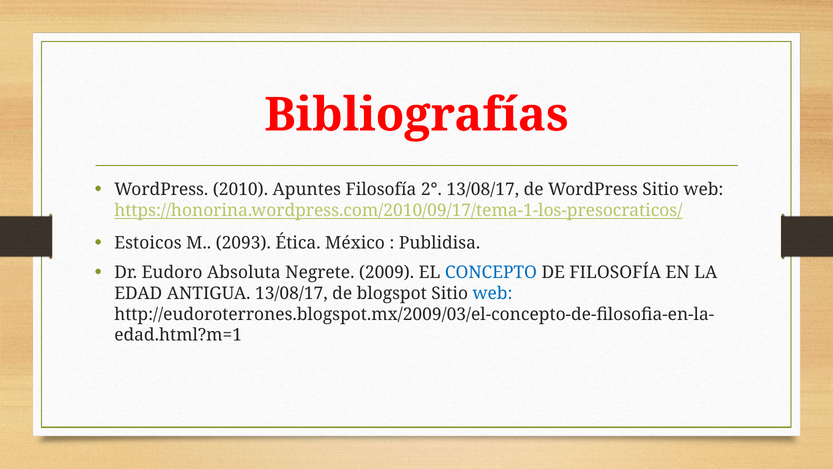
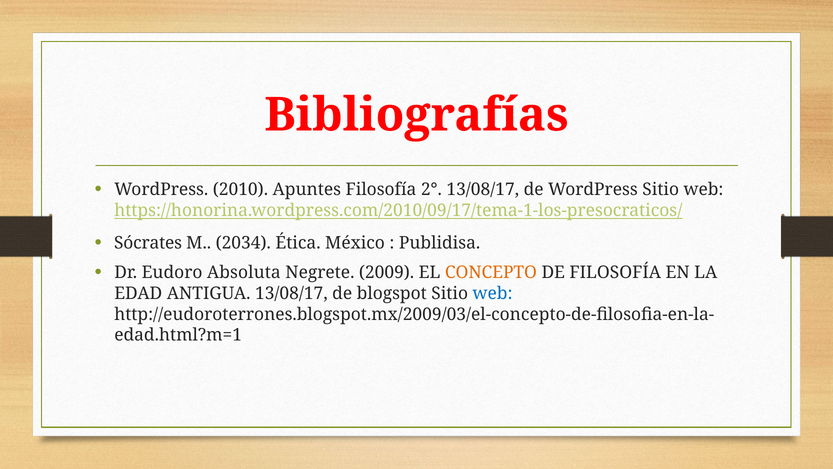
Estoicos: Estoicos -> Sócrates
2093: 2093 -> 2034
CONCEPTO colour: blue -> orange
